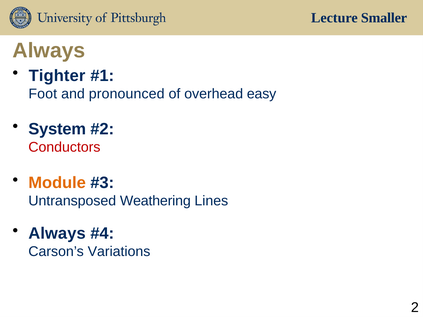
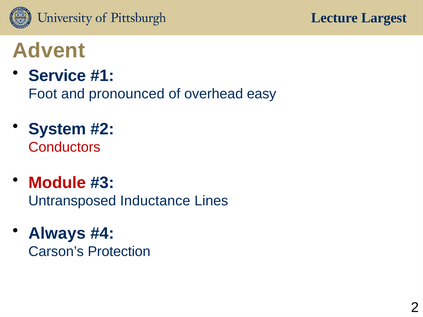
Smaller: Smaller -> Largest
Always at (49, 50): Always -> Advent
Tighter: Tighter -> Service
Module colour: orange -> red
Weathering: Weathering -> Inductance
Variations: Variations -> Protection
